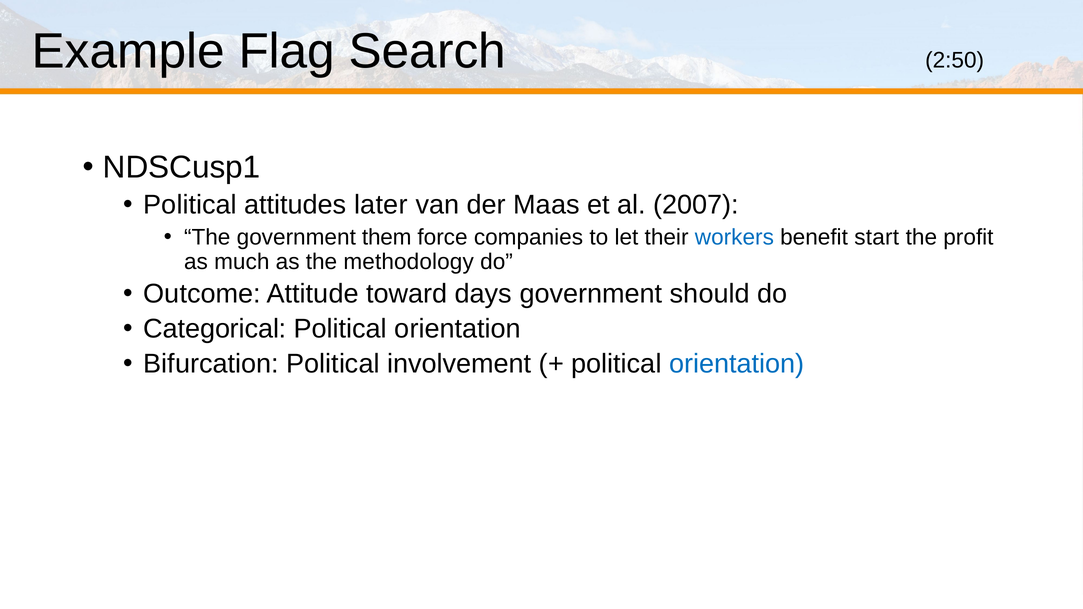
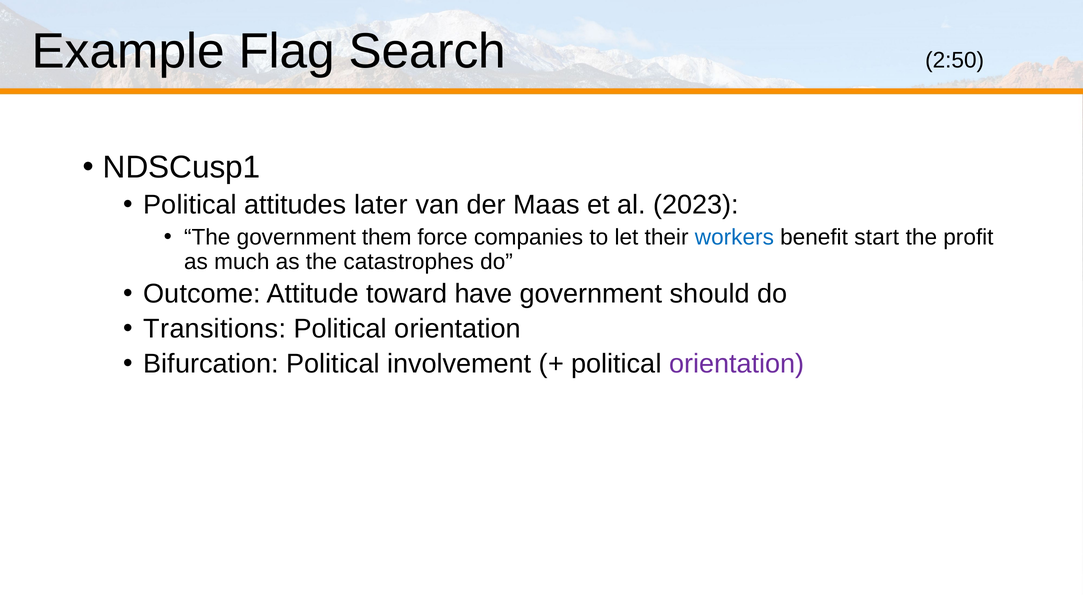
2007: 2007 -> 2023
methodology: methodology -> catastrophes
days: days -> have
Categorical: Categorical -> Transitions
orientation at (737, 364) colour: blue -> purple
